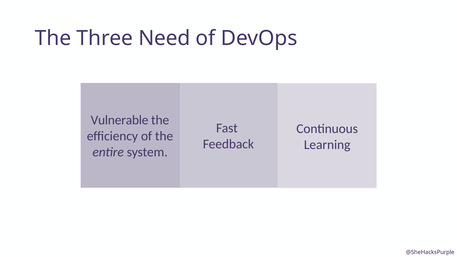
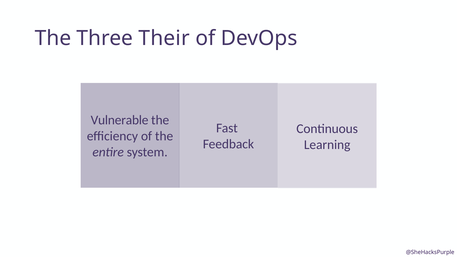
Need: Need -> Their
